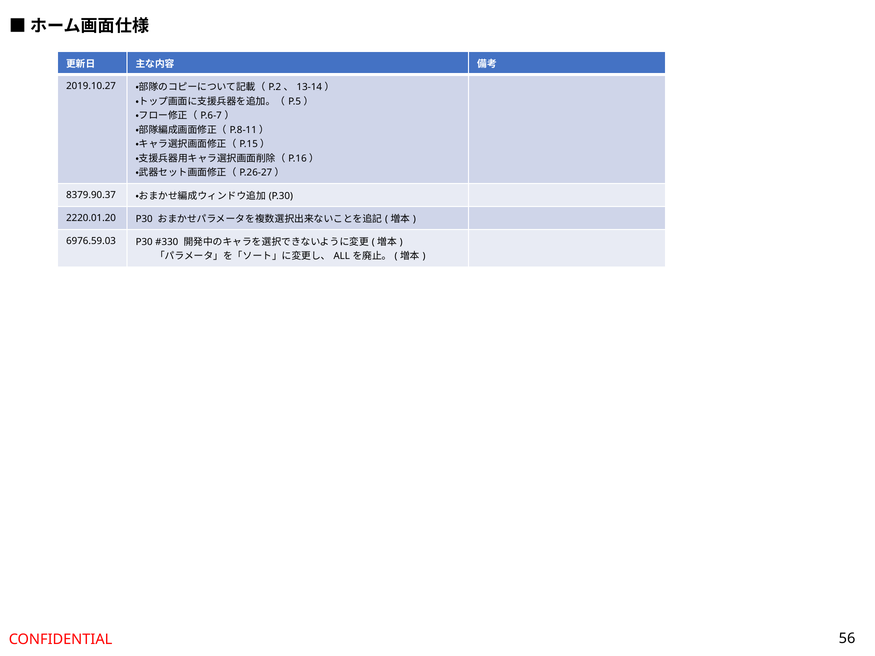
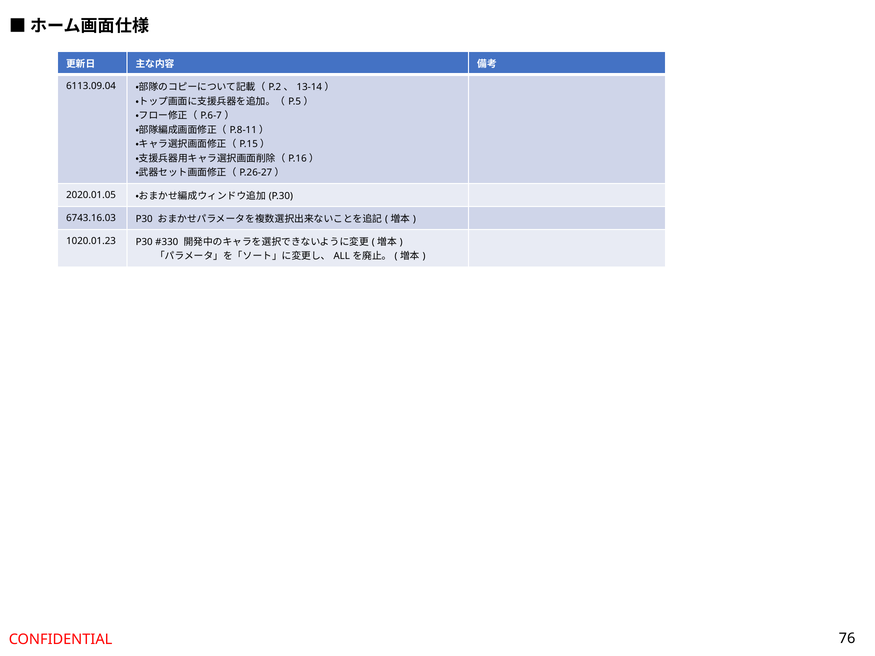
2019.10.27: 2019.10.27 -> 6113.09.04
8379.90.37: 8379.90.37 -> 2020.01.05
2220.01.20: 2220.01.20 -> 6743.16.03
6976.59.03: 6976.59.03 -> 1020.01.23
56: 56 -> 76
